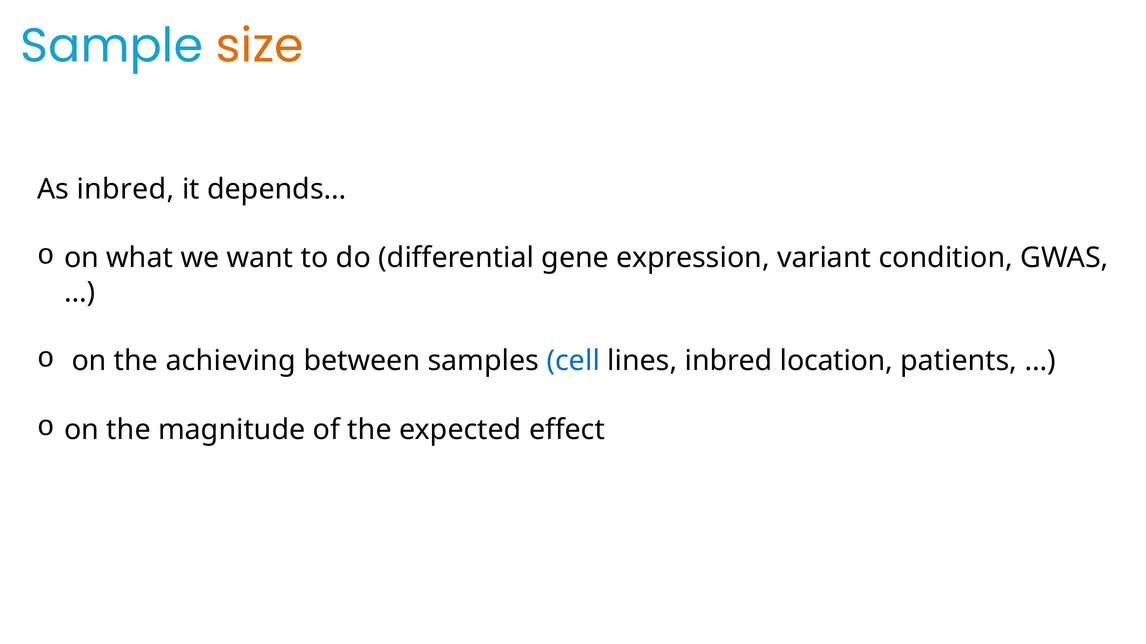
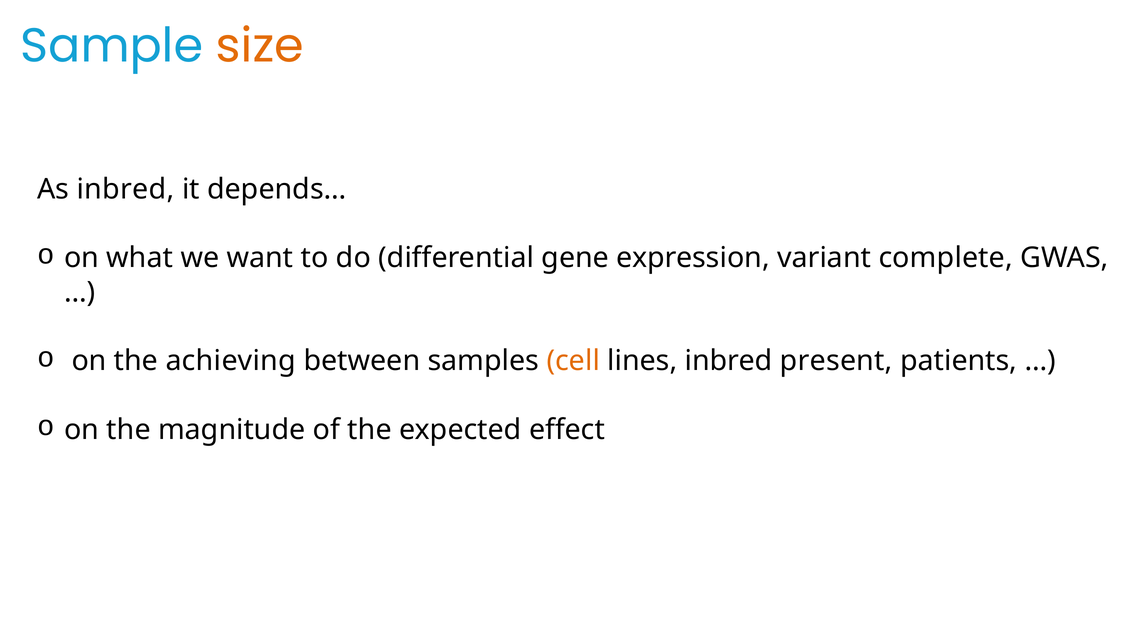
condition: condition -> complete
cell colour: blue -> orange
location: location -> present
